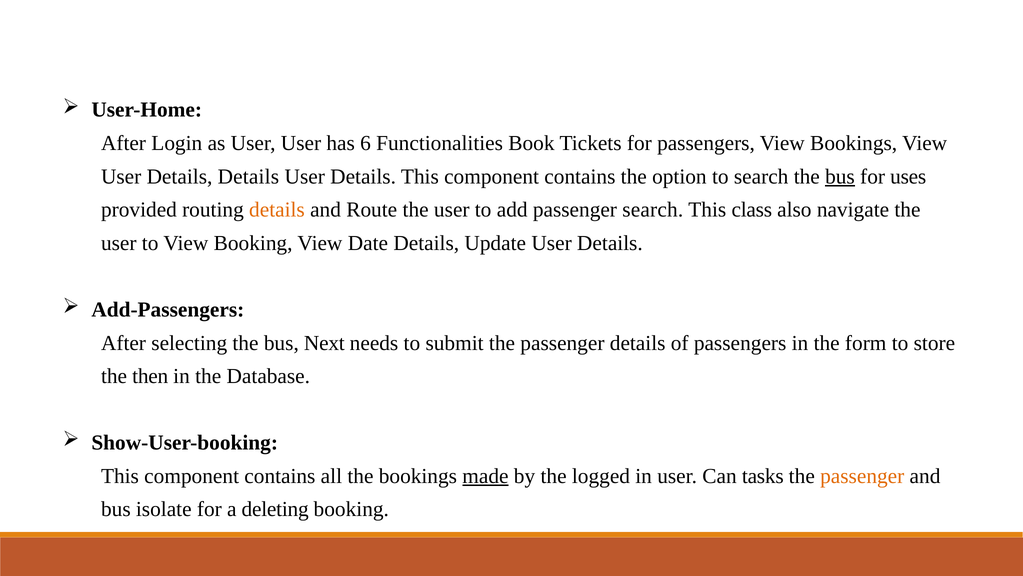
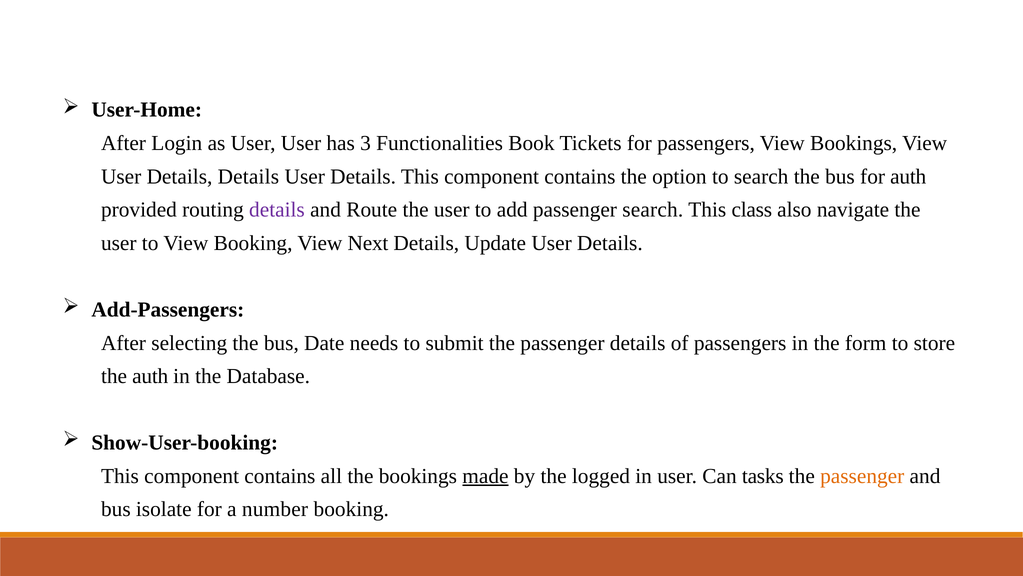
6: 6 -> 3
bus at (840, 176) underline: present -> none
for uses: uses -> auth
details at (277, 210) colour: orange -> purple
Date: Date -> Next
Next: Next -> Date
the then: then -> auth
deleting: deleting -> number
